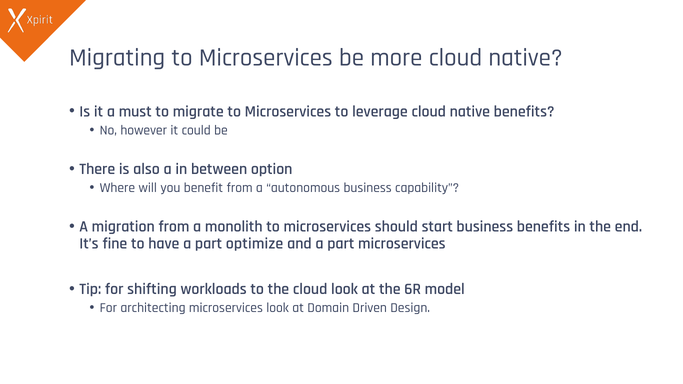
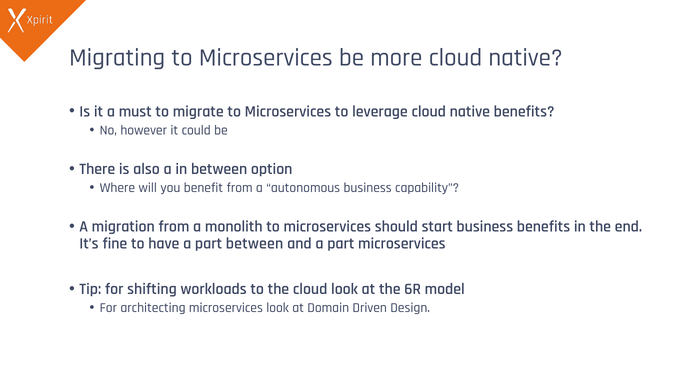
part optimize: optimize -> between
